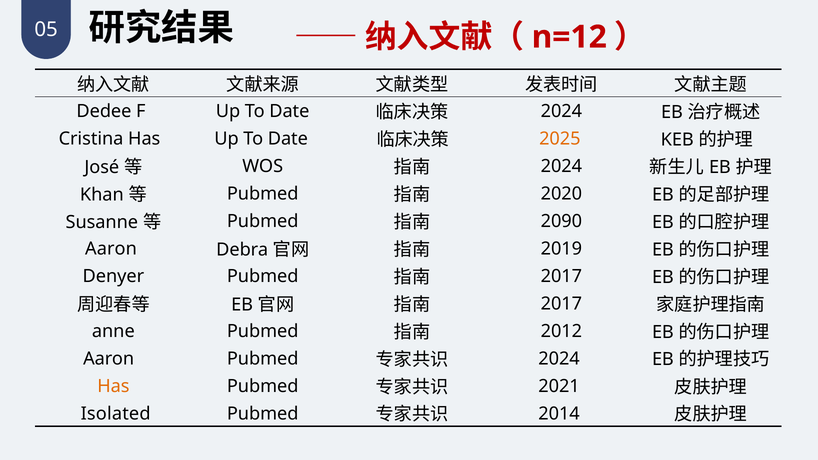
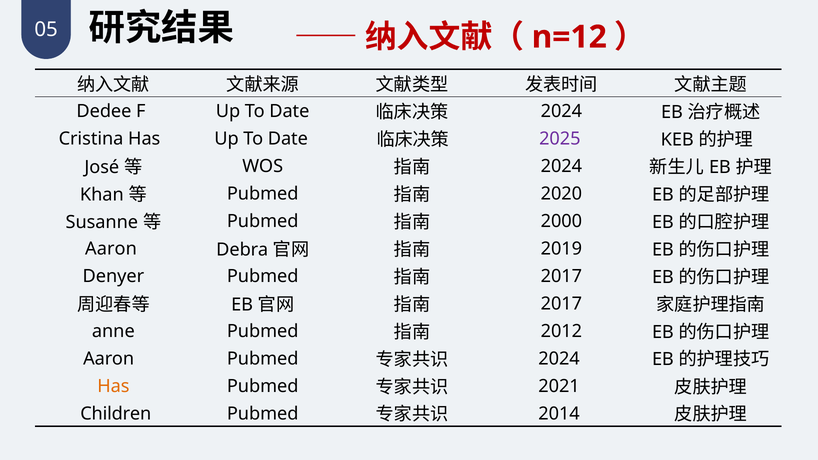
2025 colour: orange -> purple
2090: 2090 -> 2000
Isolated: Isolated -> Children
